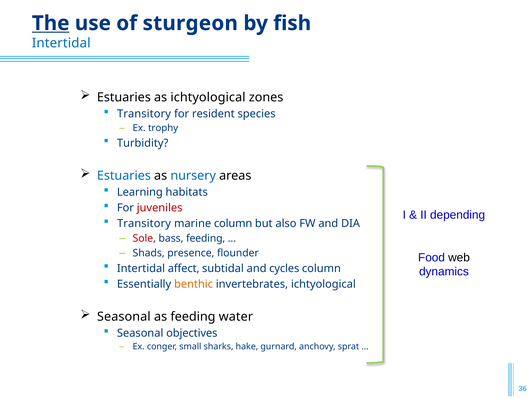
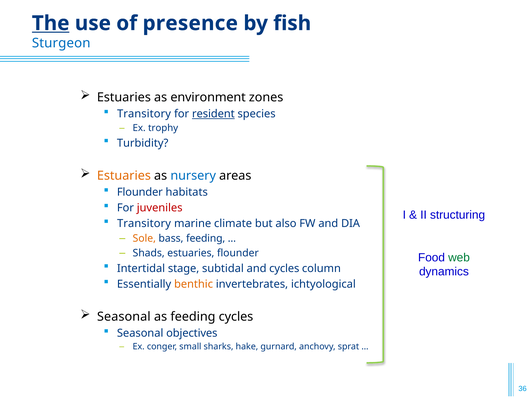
sturgeon: sturgeon -> presence
Intertidal at (61, 43): Intertidal -> Sturgeon
as ichtyological: ichtyological -> environment
resident underline: none -> present
Estuaries at (124, 176) colour: blue -> orange
Learning at (140, 192): Learning -> Flounder
depending: depending -> structuring
marine column: column -> climate
Sole colour: red -> orange
Shads presence: presence -> estuaries
web colour: black -> green
affect: affect -> stage
feeding water: water -> cycles
